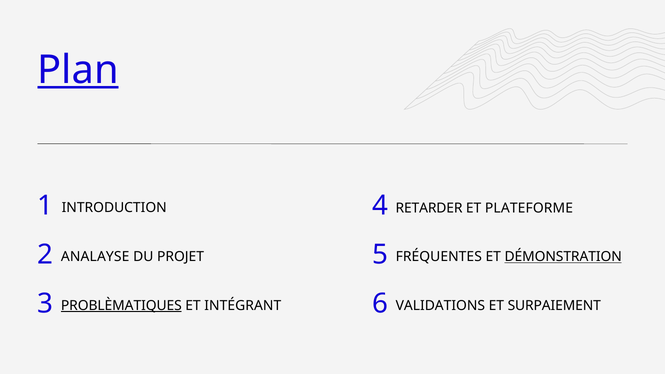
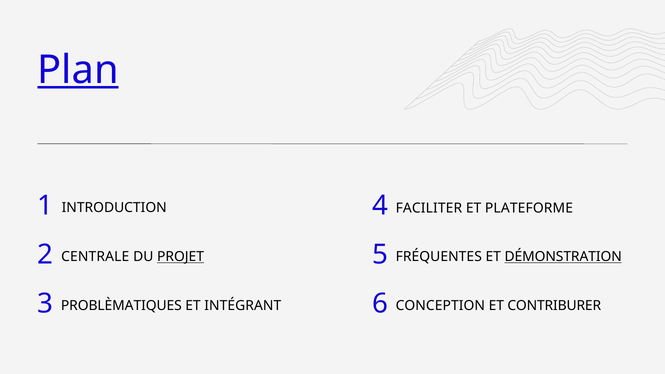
RETARDER: RETARDER -> FACILITER
ANALAYSE: ANALAYSE -> CENTRALE
PROJET underline: none -> present
PROBLÈMATIQUES underline: present -> none
VALIDATIONS: VALIDATIONS -> CONCEPTION
SURPAIEMENT: SURPAIEMENT -> CONTRIBURER
